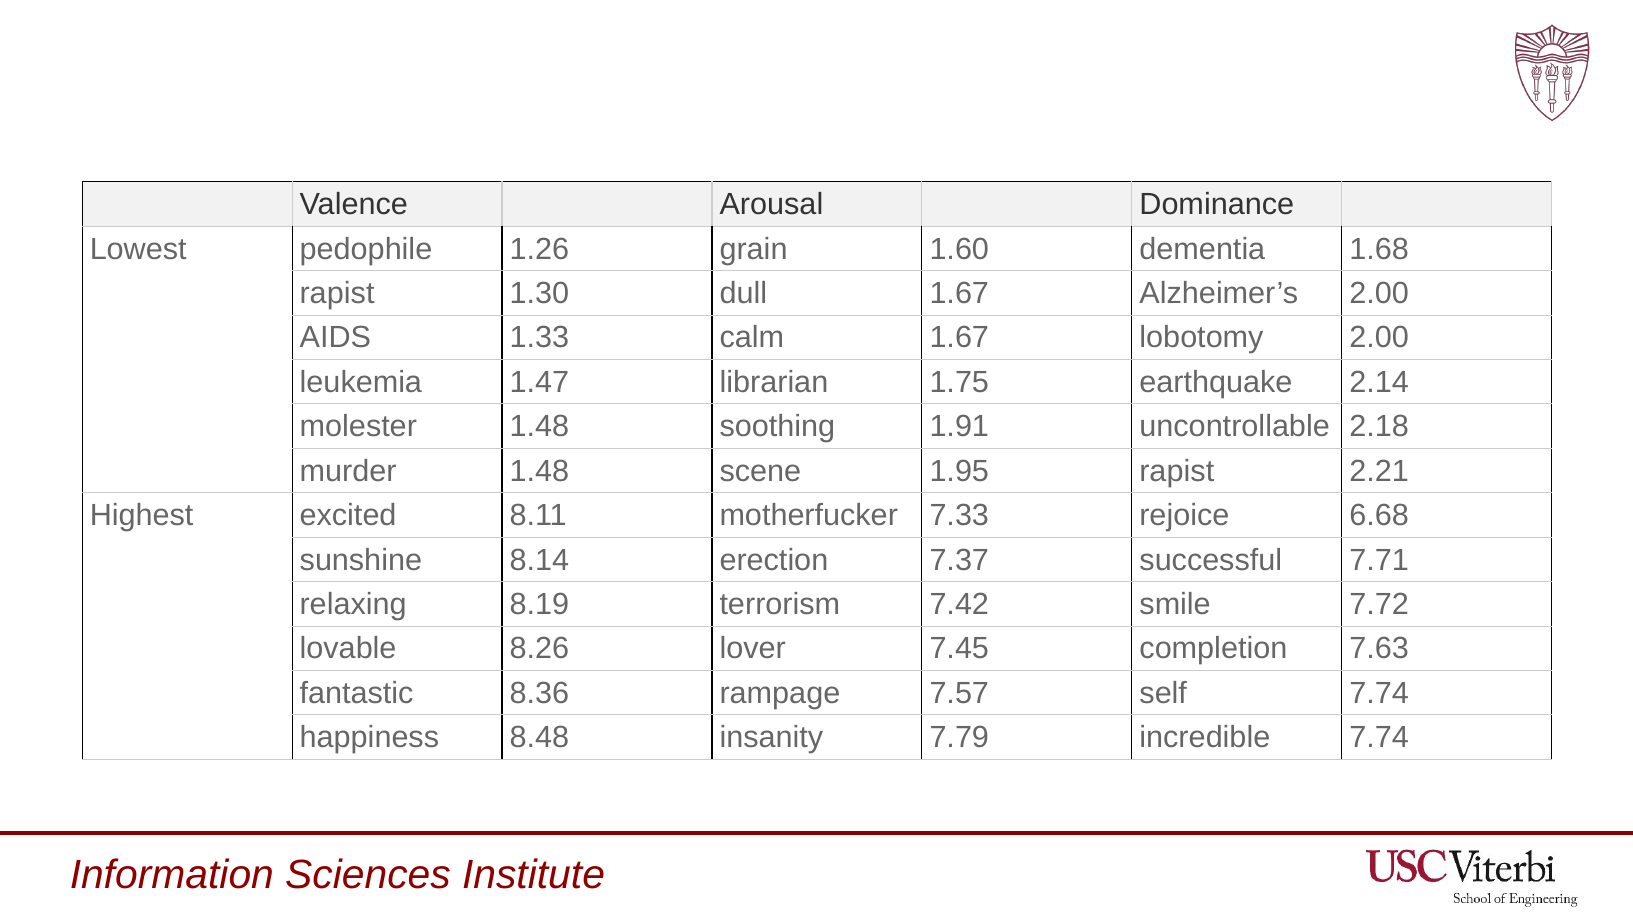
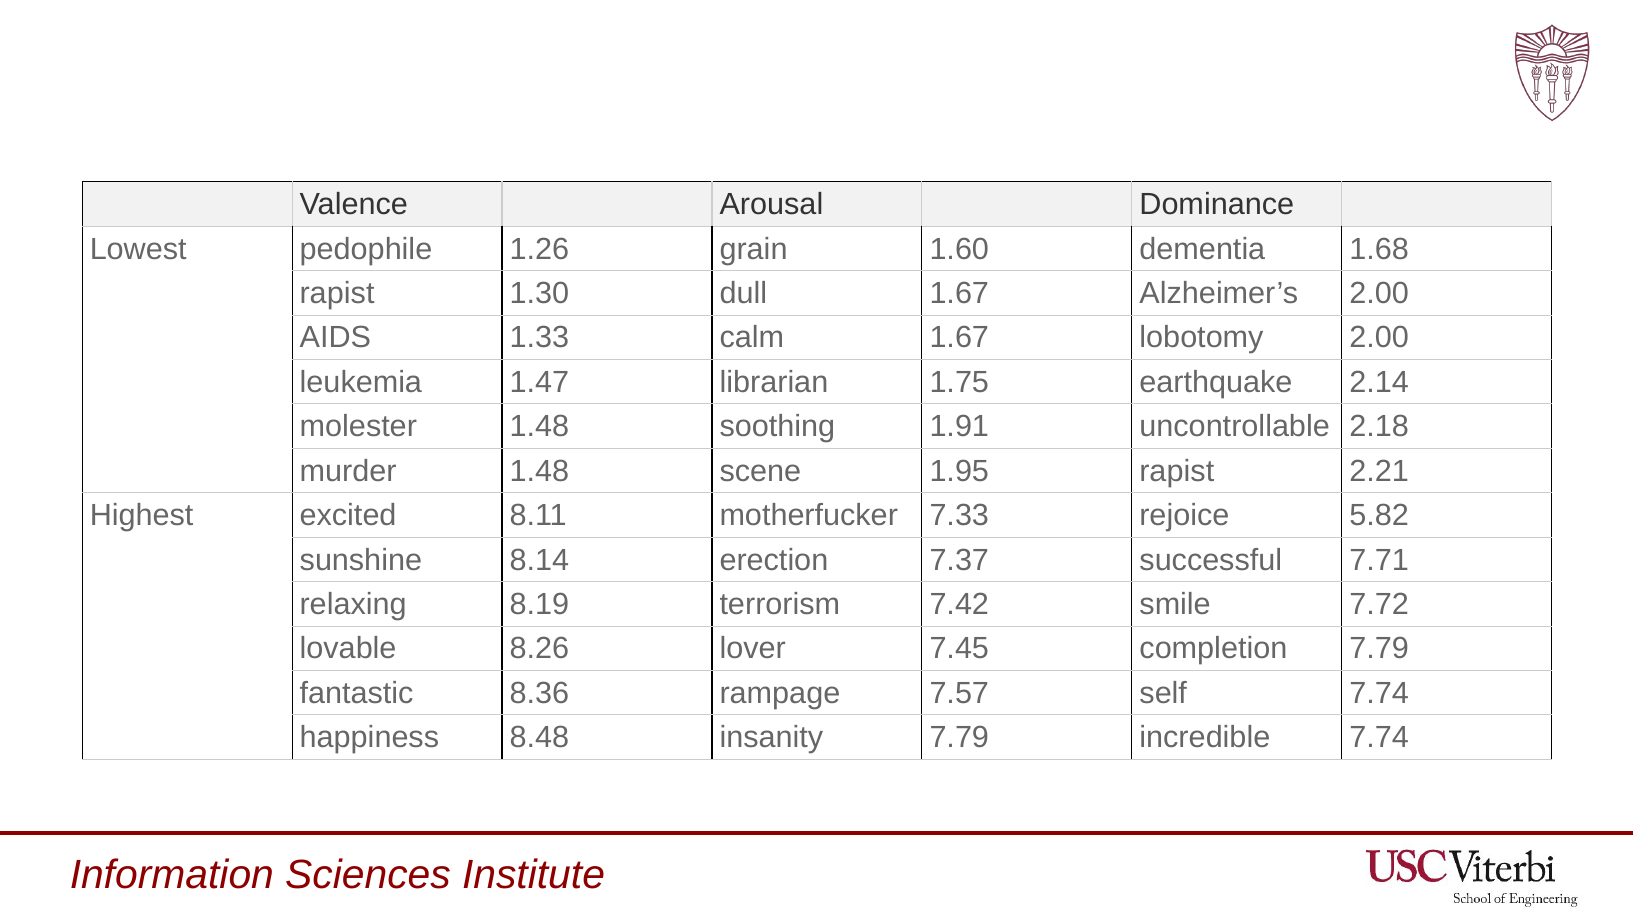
6.68: 6.68 -> 5.82
completion 7.63: 7.63 -> 7.79
